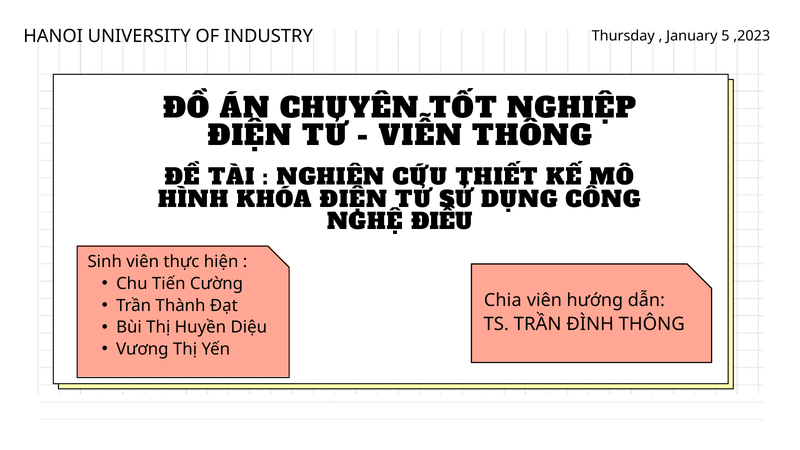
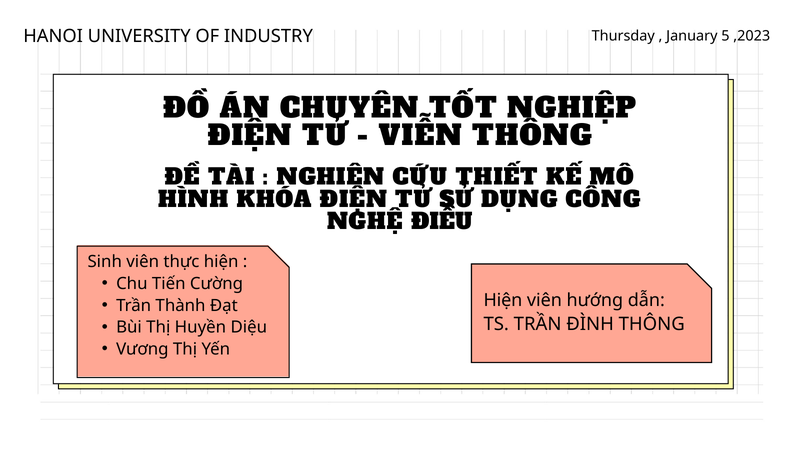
Chia at (503, 300): Chia -> Hiện
